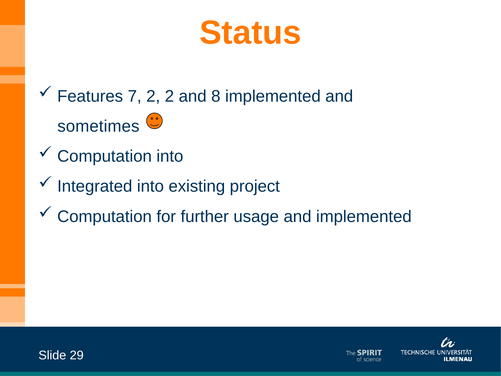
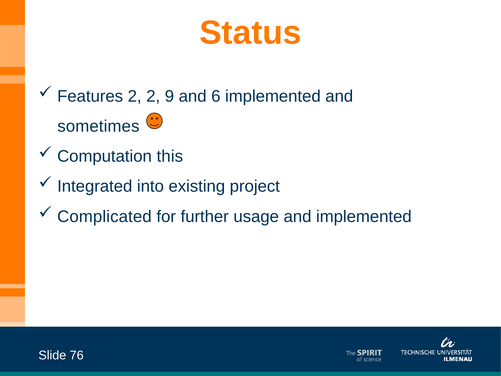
Features 7: 7 -> 2
2 2: 2 -> 9
8: 8 -> 6
Computation into: into -> this
Computation at (105, 216): Computation -> Complicated
29: 29 -> 76
